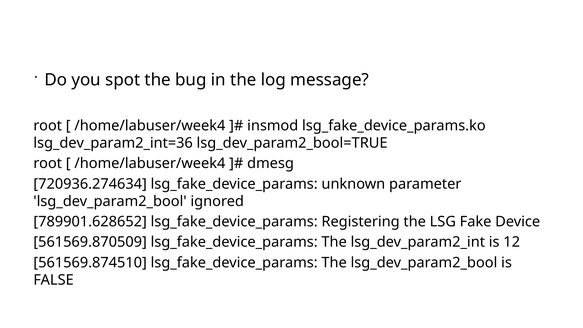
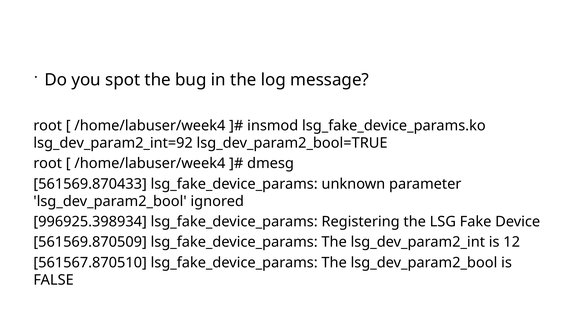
lsg_dev_param2_int=36: lsg_dev_param2_int=36 -> lsg_dev_param2_int=92
720936.274634: 720936.274634 -> 561569.870433
789901.628652: 789901.628652 -> 996925.398934
561569.874510: 561569.874510 -> 561567.870510
